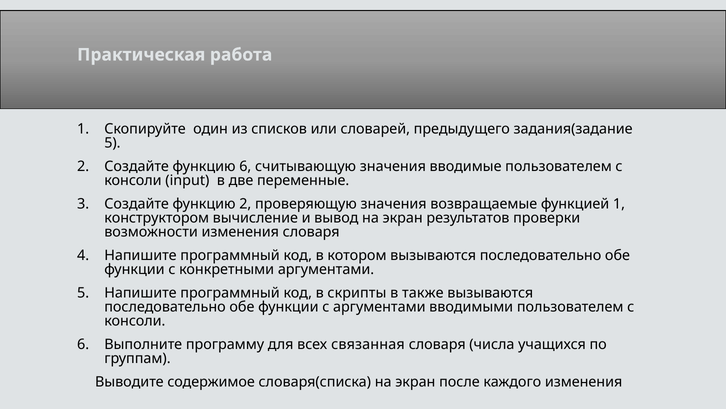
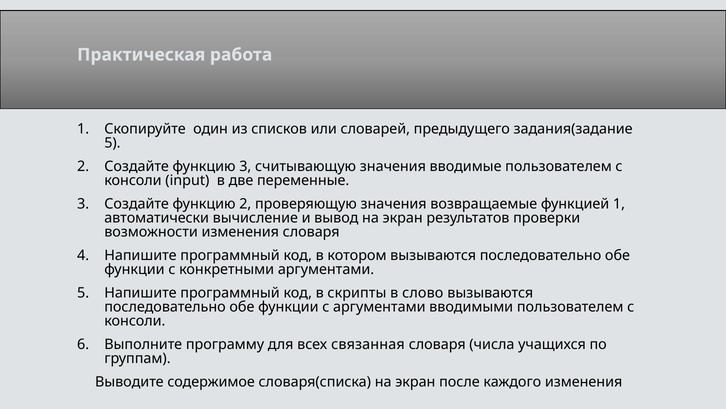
функцию 6: 6 -> 3
конструктором: конструктором -> автоматически
также: также -> слово
